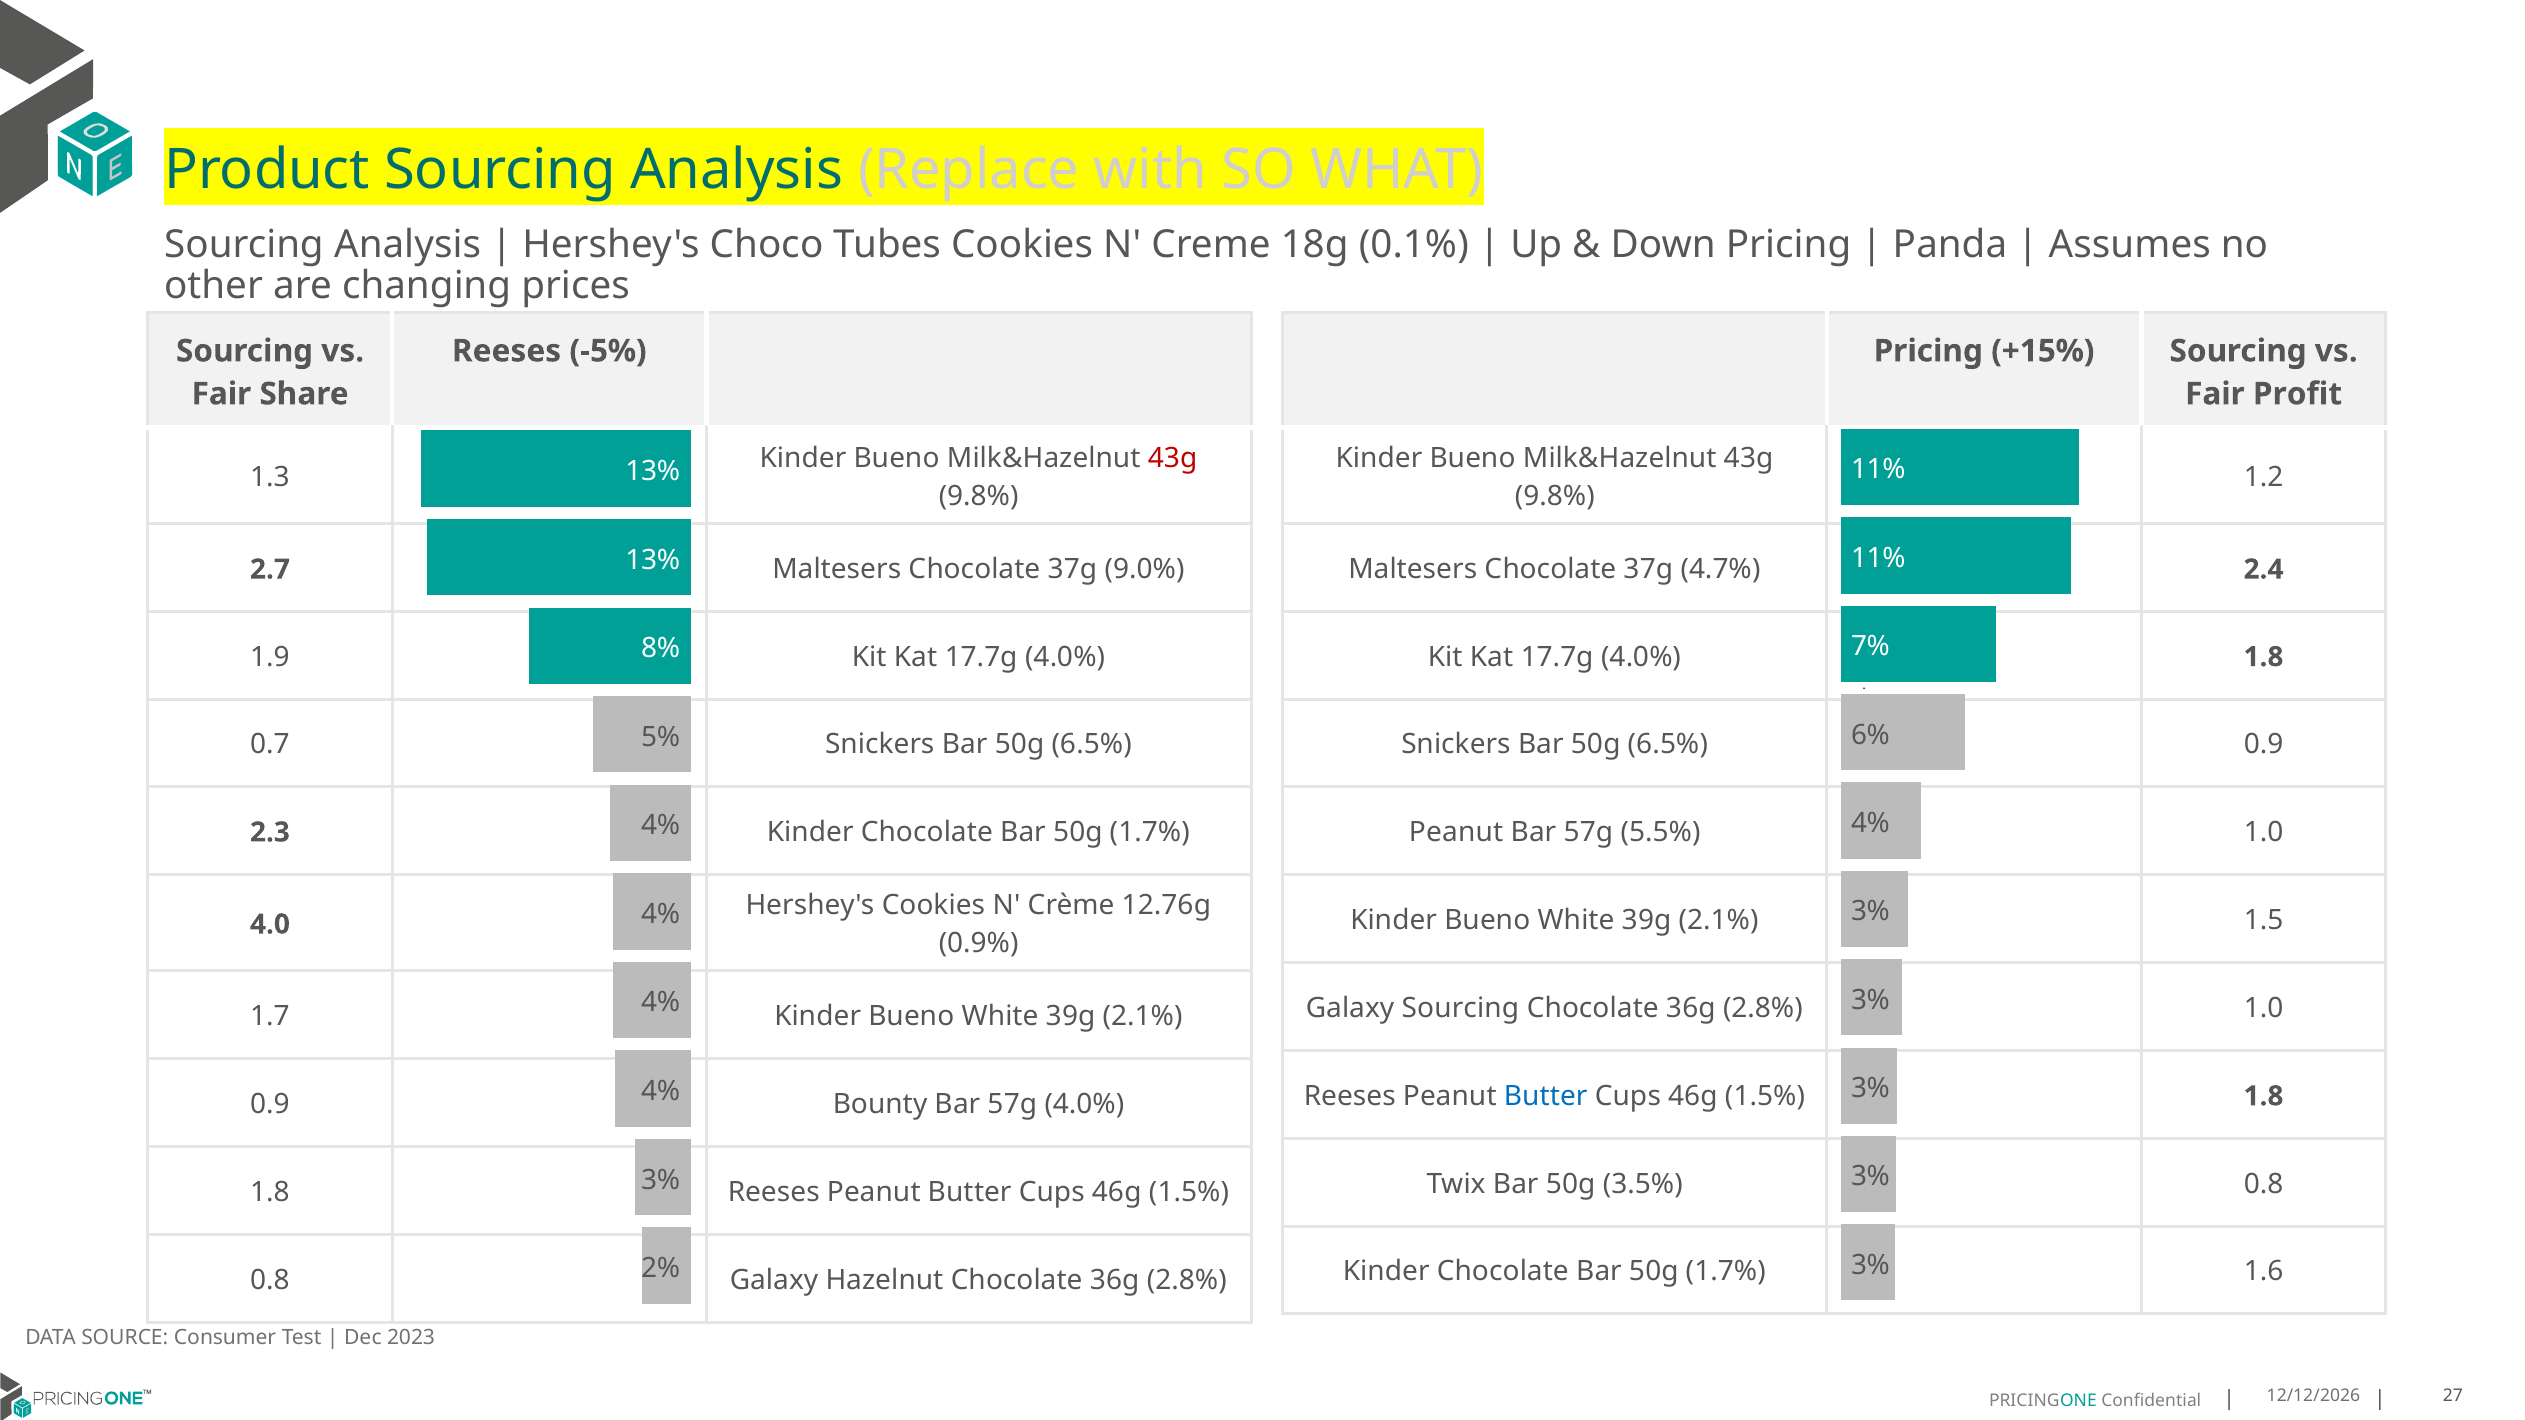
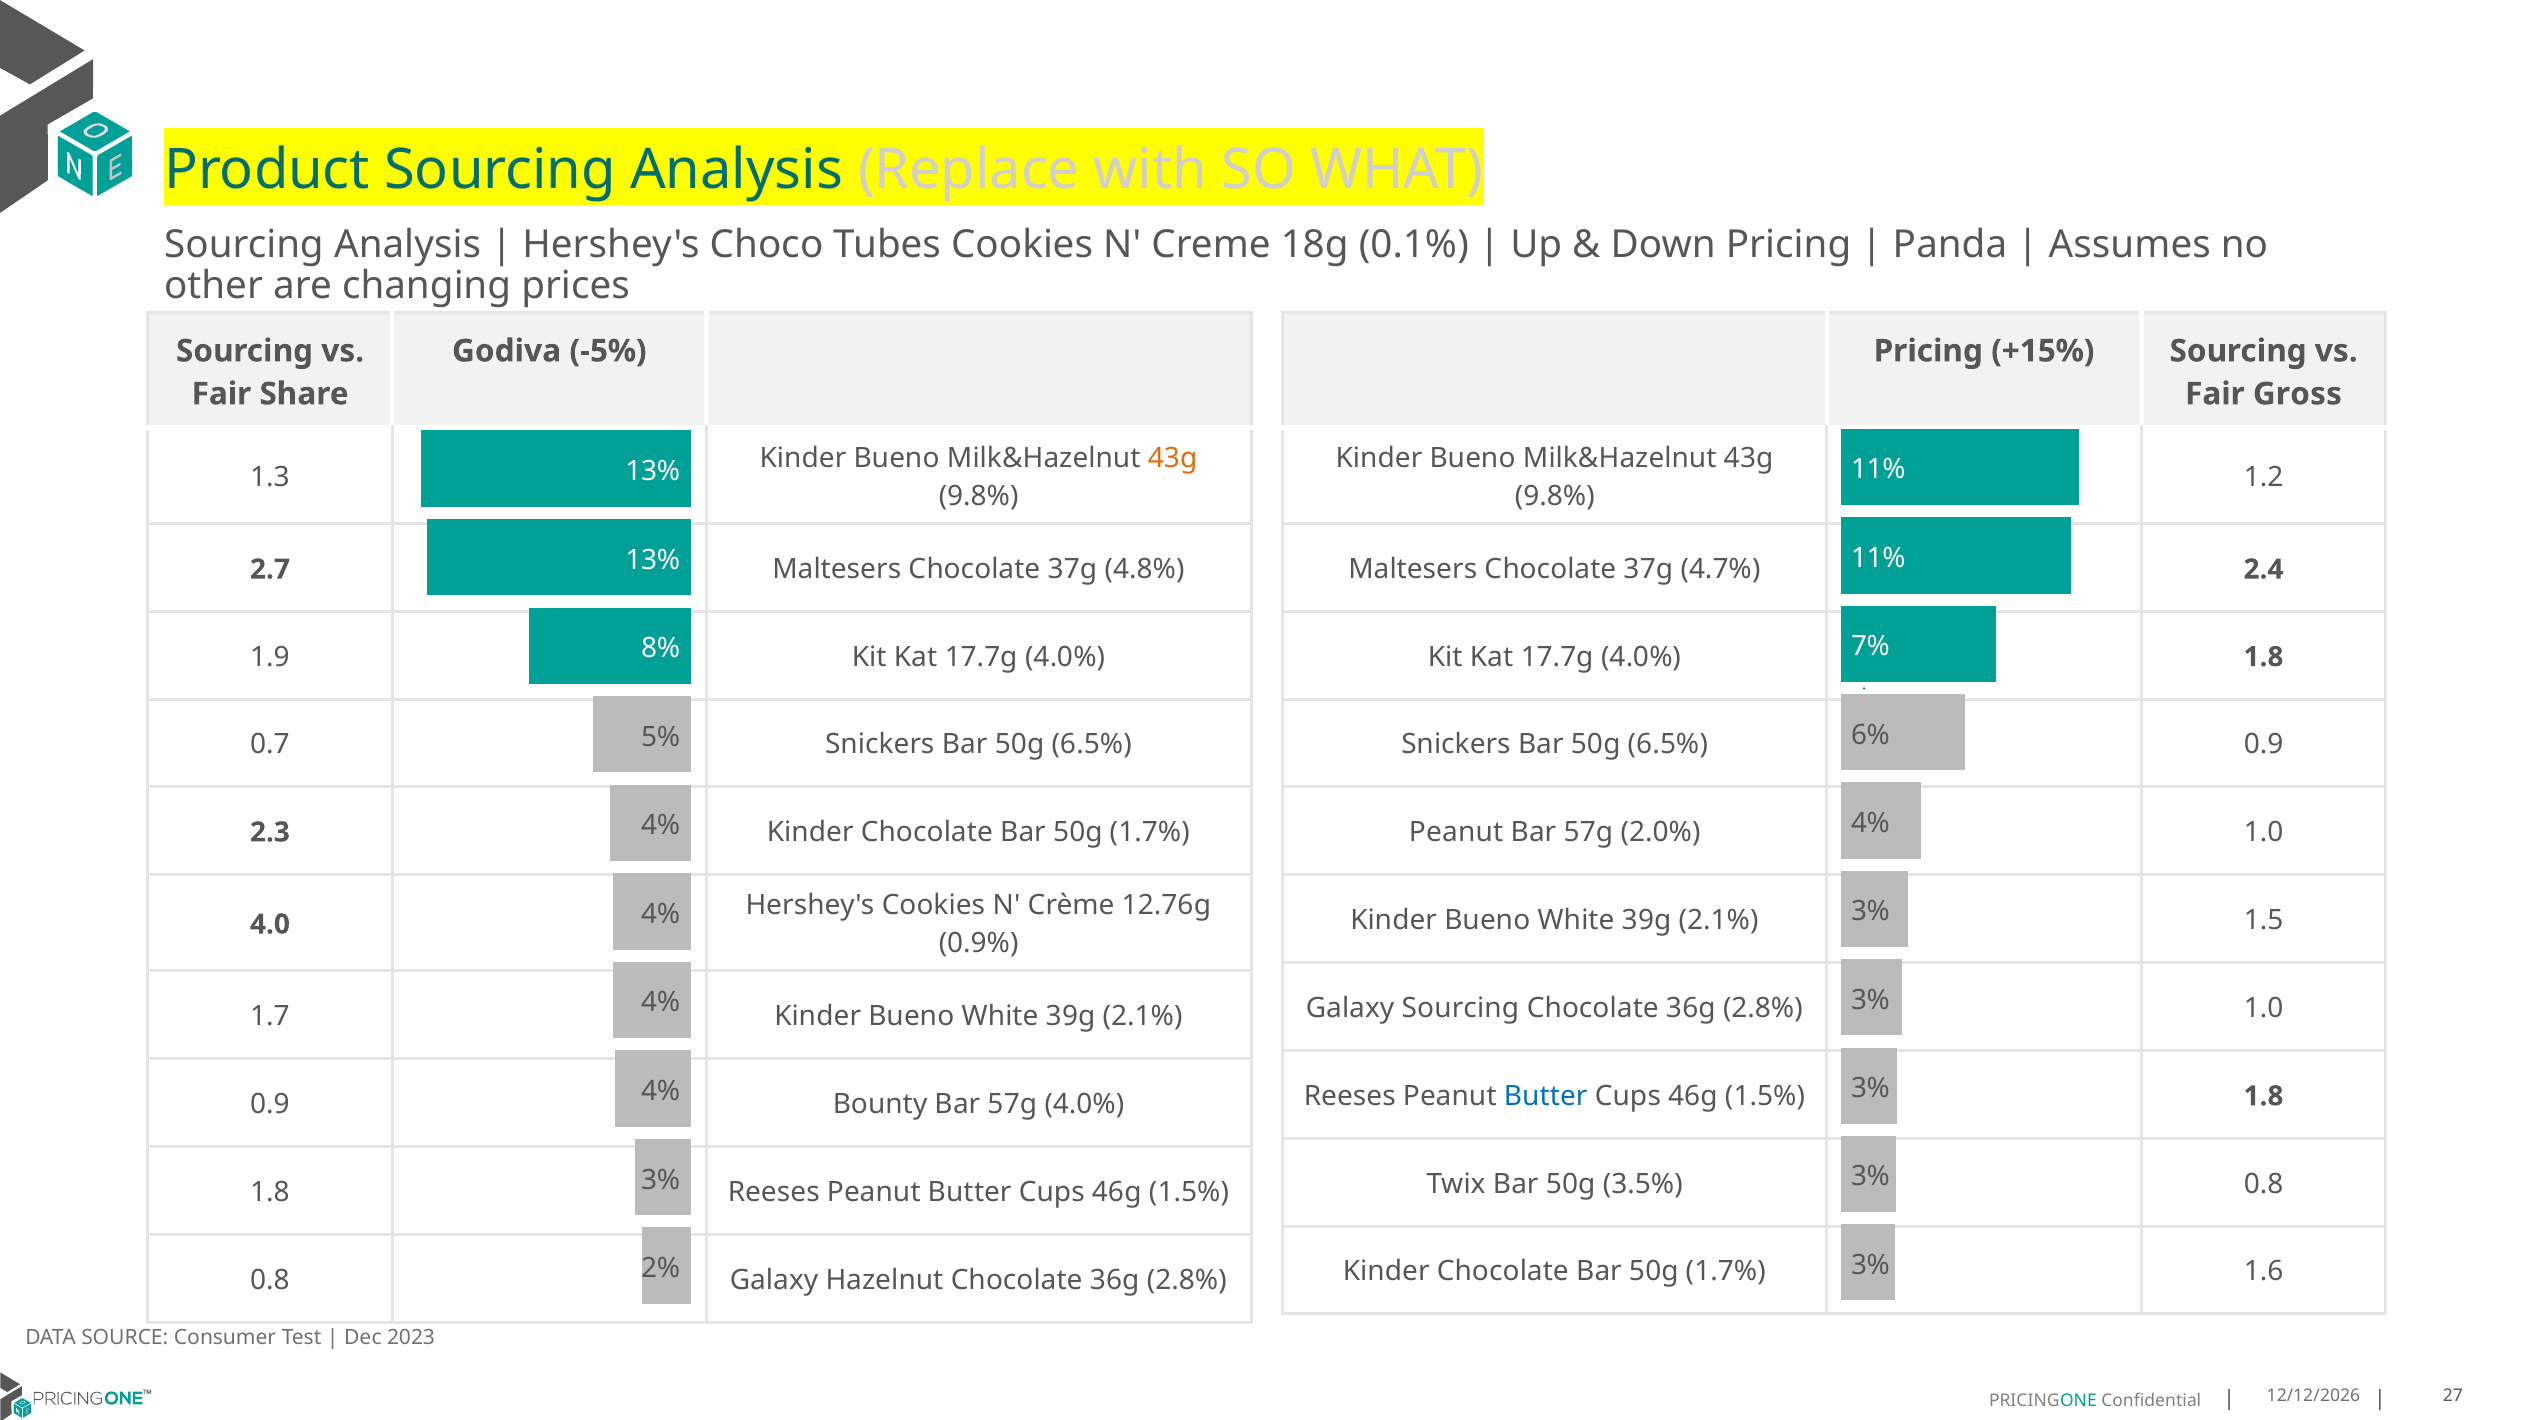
Reeses at (507, 351): Reeses -> Godiva
Profit: Profit -> Gross
43g at (1173, 458) colour: red -> orange
9.0%: 9.0% -> 4.8%
5.5%: 5.5% -> 2.0%
